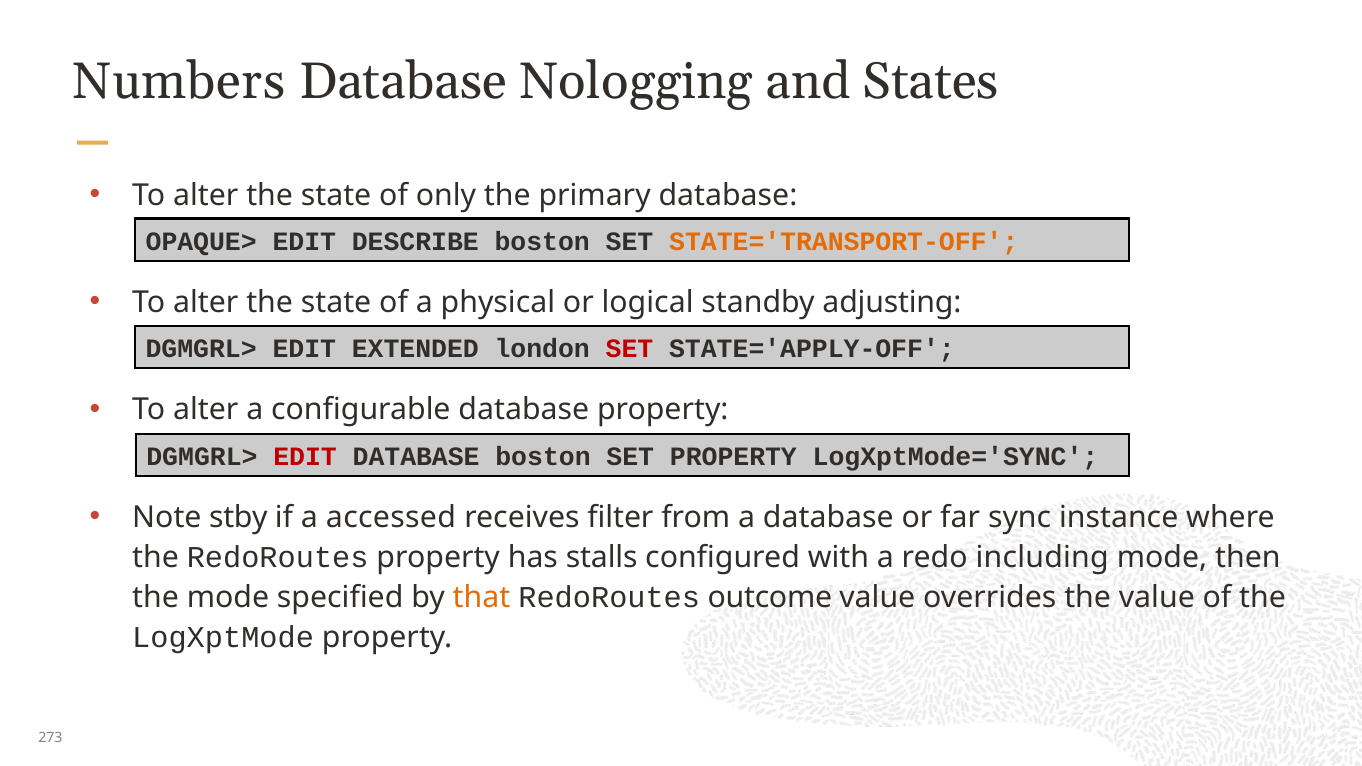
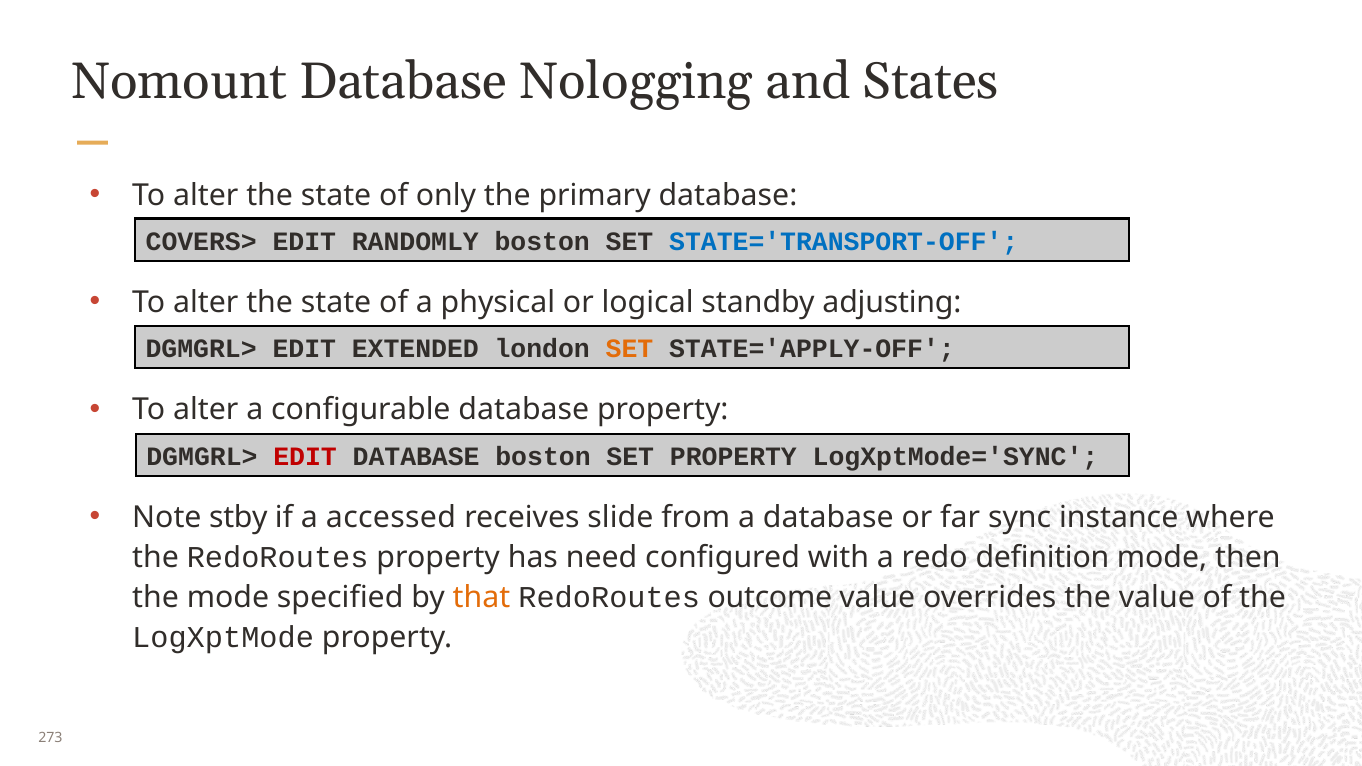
Numbers: Numbers -> Nomount
OPAQUE>: OPAQUE> -> COVERS>
DESCRIBE: DESCRIBE -> RANDOMLY
STATE='TRANSPORT-OFF colour: orange -> blue
SET at (629, 349) colour: red -> orange
filter: filter -> slide
stalls: stalls -> need
including: including -> definition
